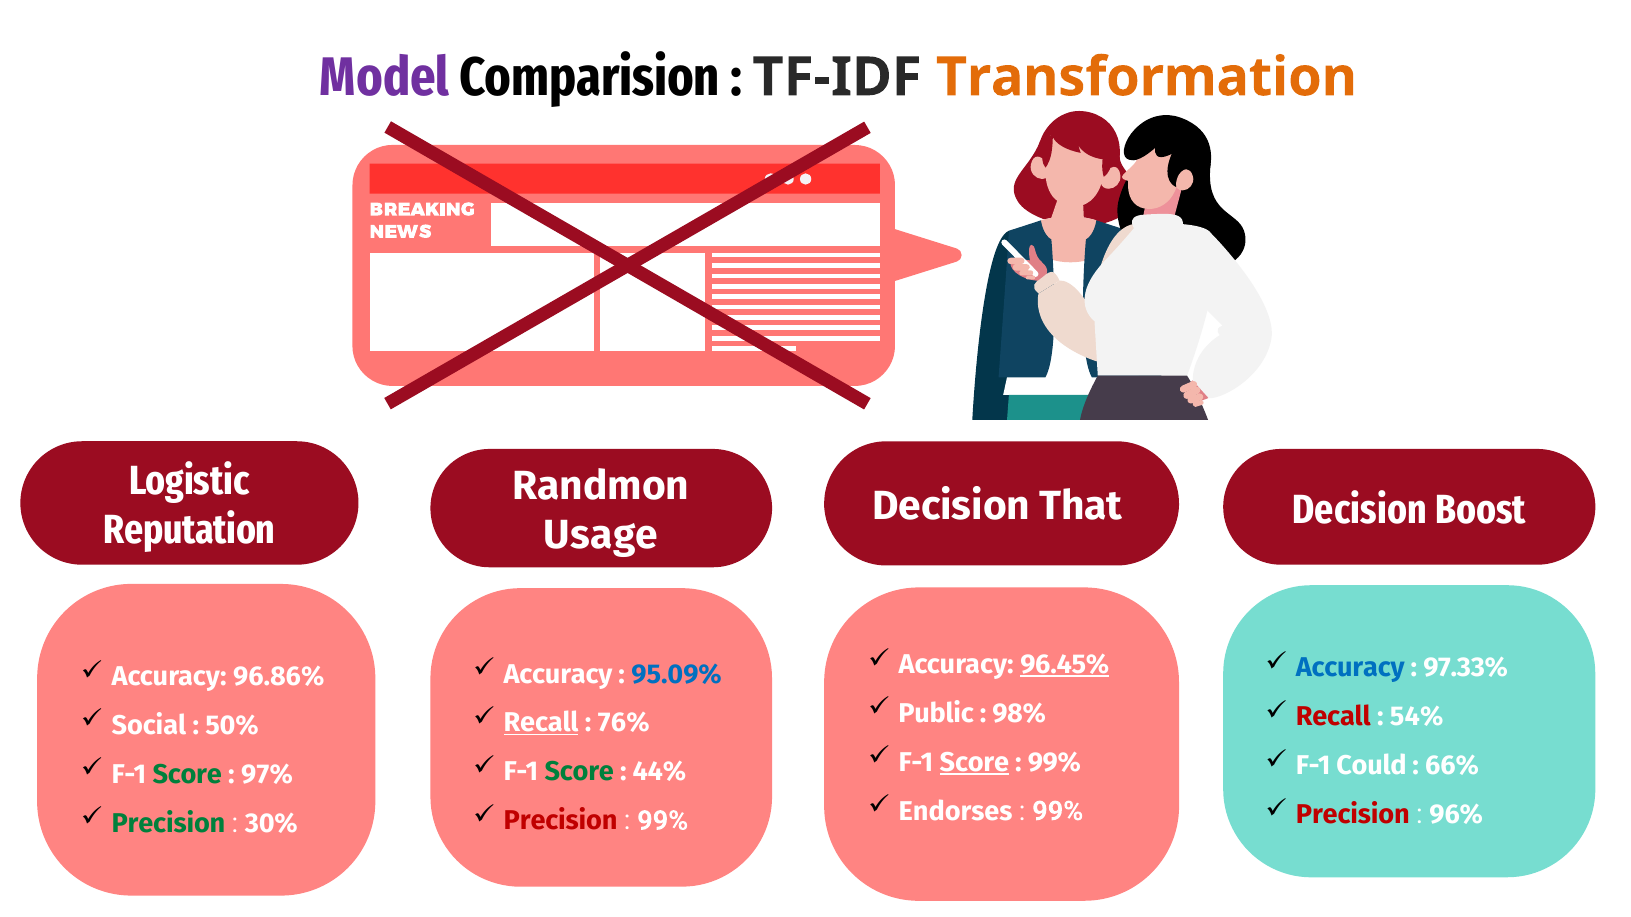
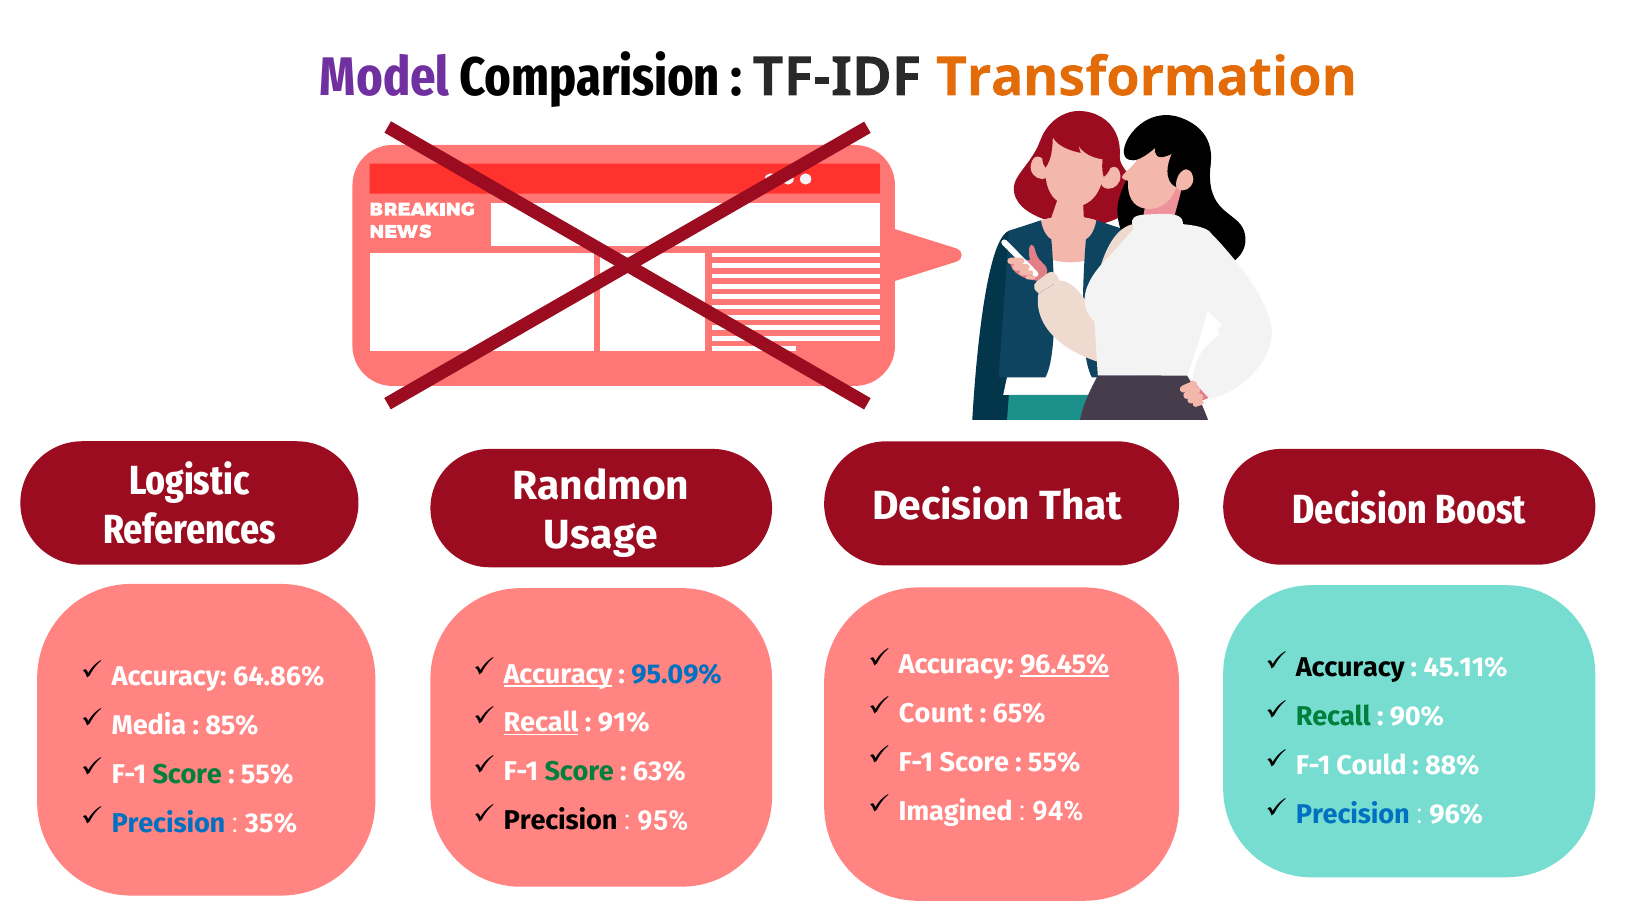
Reputation: Reputation -> References
Accuracy at (1350, 668) colour: blue -> black
97.33%: 97.33% -> 45.11%
Accuracy at (558, 674) underline: none -> present
96.86%: 96.86% -> 64.86%
Public: Public -> Count
98%: 98% -> 65%
Recall at (1333, 717) colour: red -> green
54%: 54% -> 90%
76%: 76% -> 91%
Social: Social -> Media
50%: 50% -> 85%
Score at (974, 763) underline: present -> none
99% at (1054, 763): 99% -> 55%
66%: 66% -> 88%
44%: 44% -> 63%
97% at (267, 775): 97% -> 55%
Endorses: Endorses -> Imagined
99% at (1058, 812): 99% -> 94%
Precision at (1353, 815) colour: red -> blue
Precision at (561, 821) colour: red -> black
99% at (663, 821): 99% -> 95%
Precision at (168, 824) colour: green -> blue
30%: 30% -> 35%
